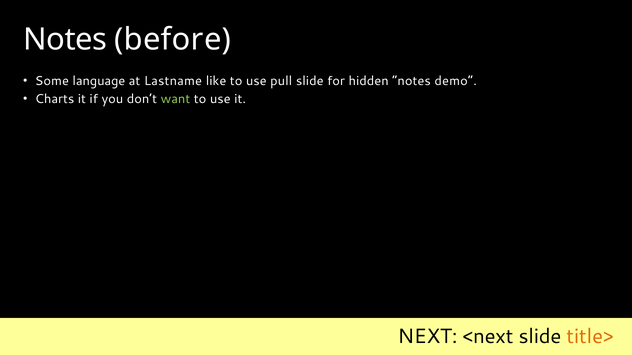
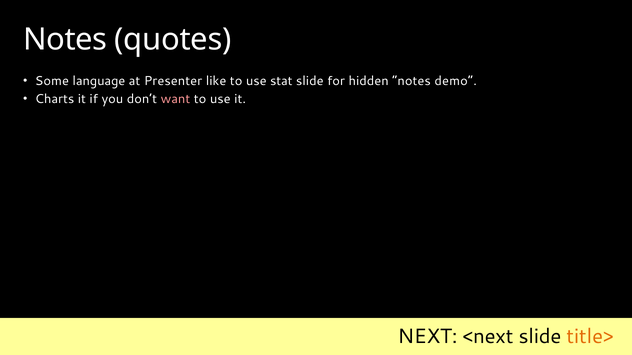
before: before -> quotes
Lastname: Lastname -> Presenter
pull: pull -> stat
want colour: light green -> pink
